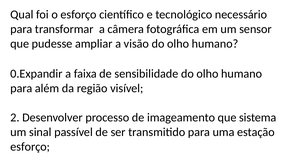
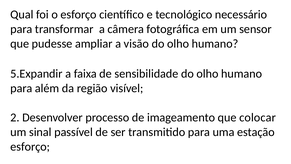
0.Expandir: 0.Expandir -> 5.Expandir
sistema: sistema -> colocar
